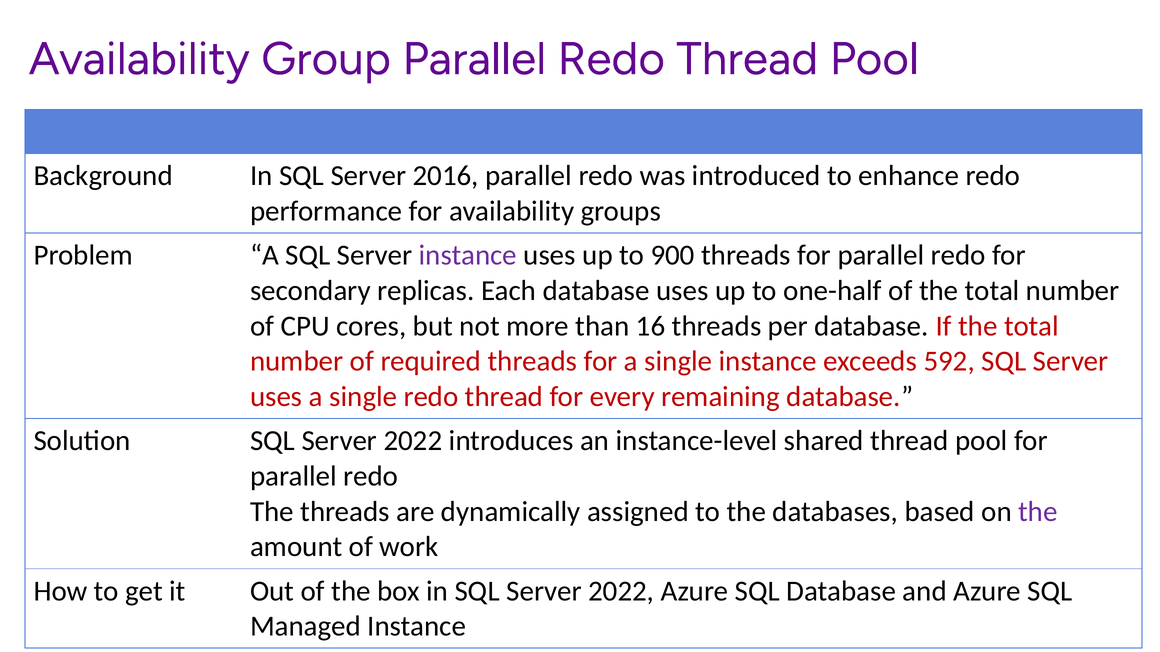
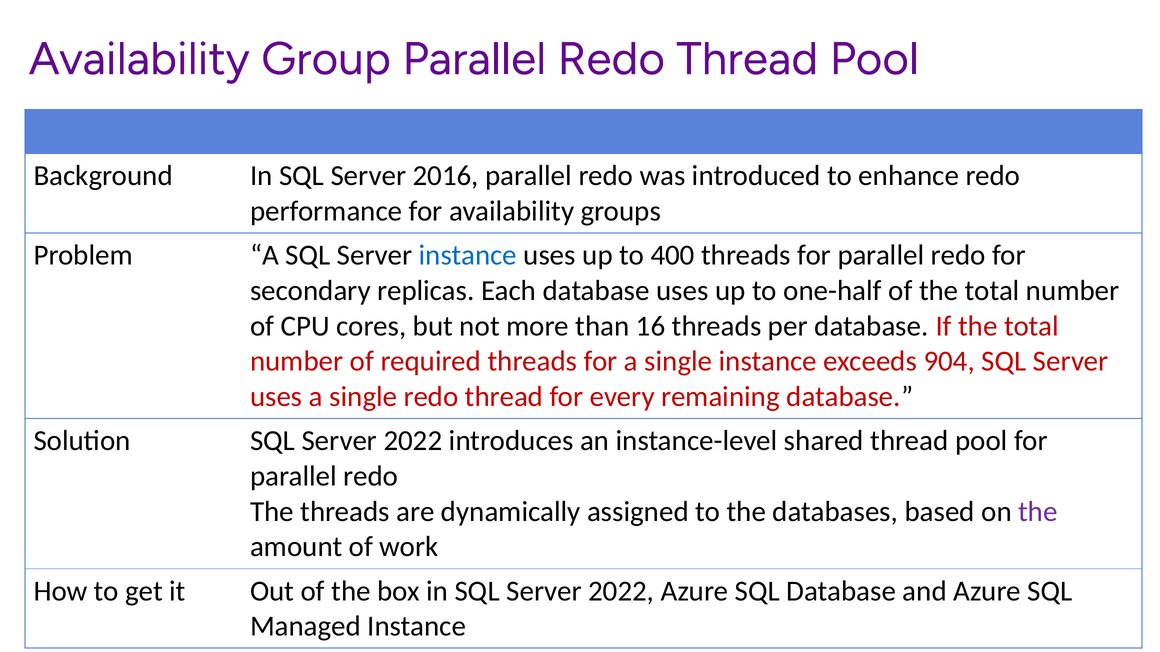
instance at (468, 255) colour: purple -> blue
900: 900 -> 400
592: 592 -> 904
